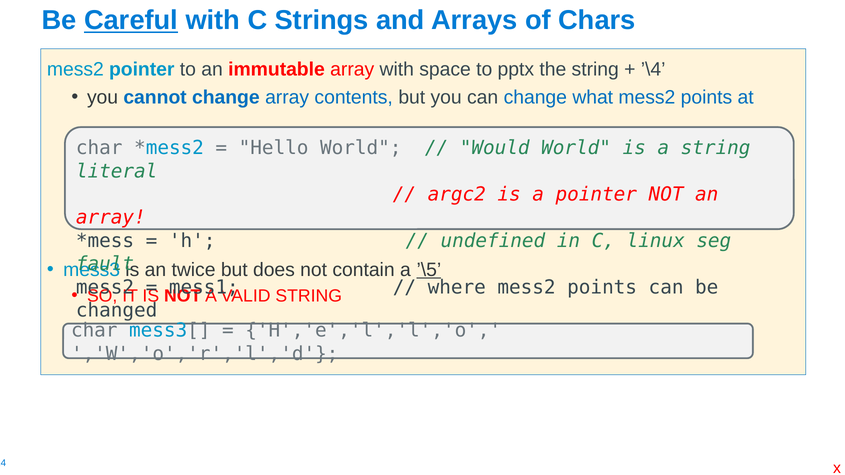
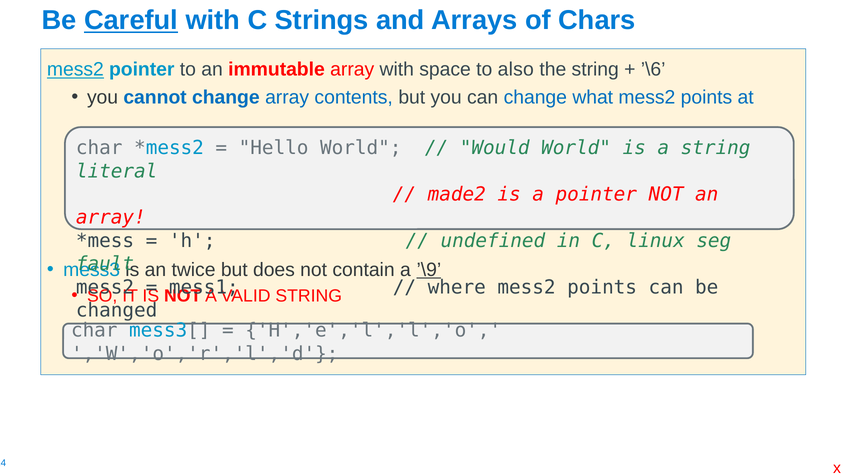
mess2 at (75, 70) underline: none -> present
pptx: pptx -> also
’\4: ’\4 -> ’\6
argc2: argc2 -> made2
’\5: ’\5 -> ’\9
